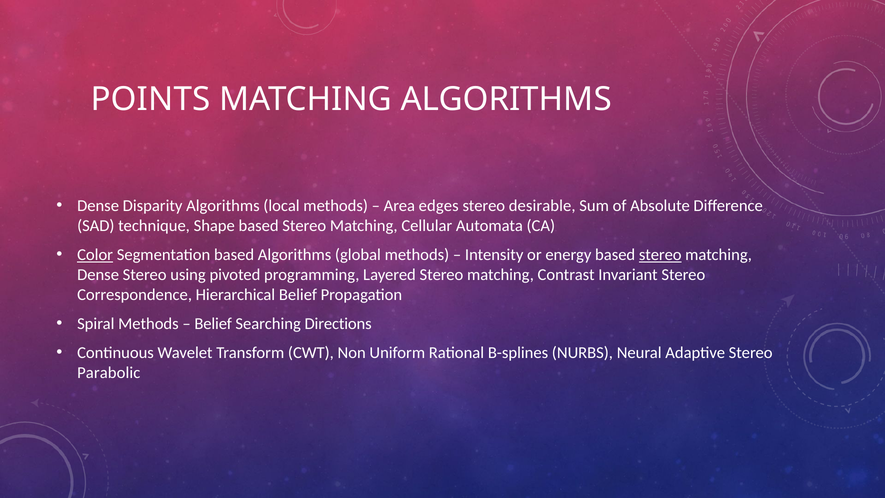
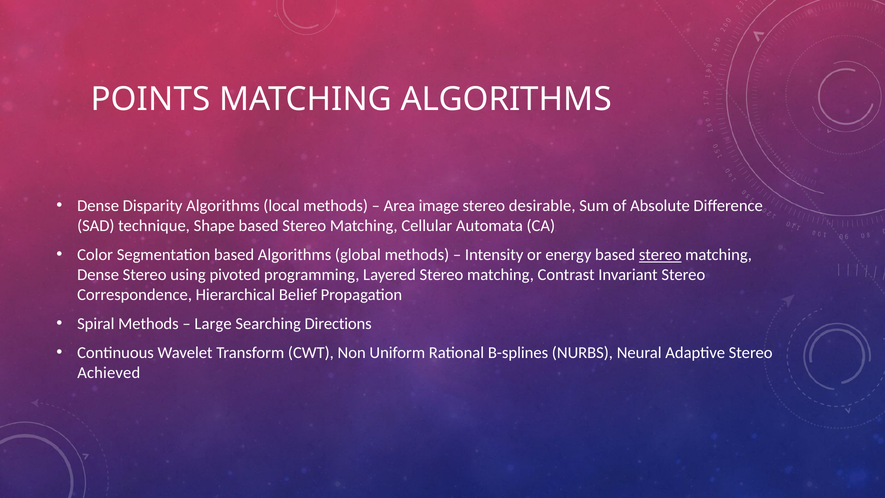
edges: edges -> image
Color underline: present -> none
Belief at (213, 324): Belief -> Large
Parabolic: Parabolic -> Achieved
